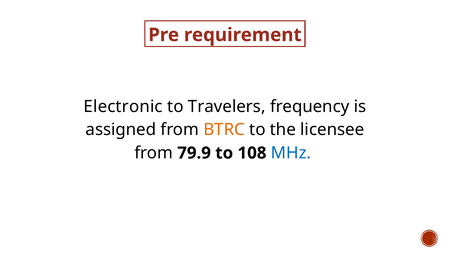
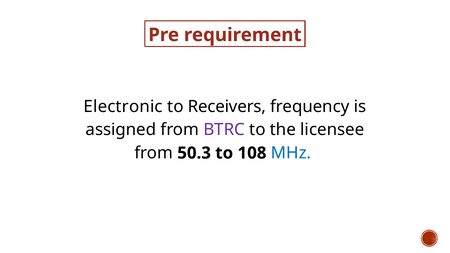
Travelers: Travelers -> Receivers
BTRC colour: orange -> purple
79.9: 79.9 -> 50.3
